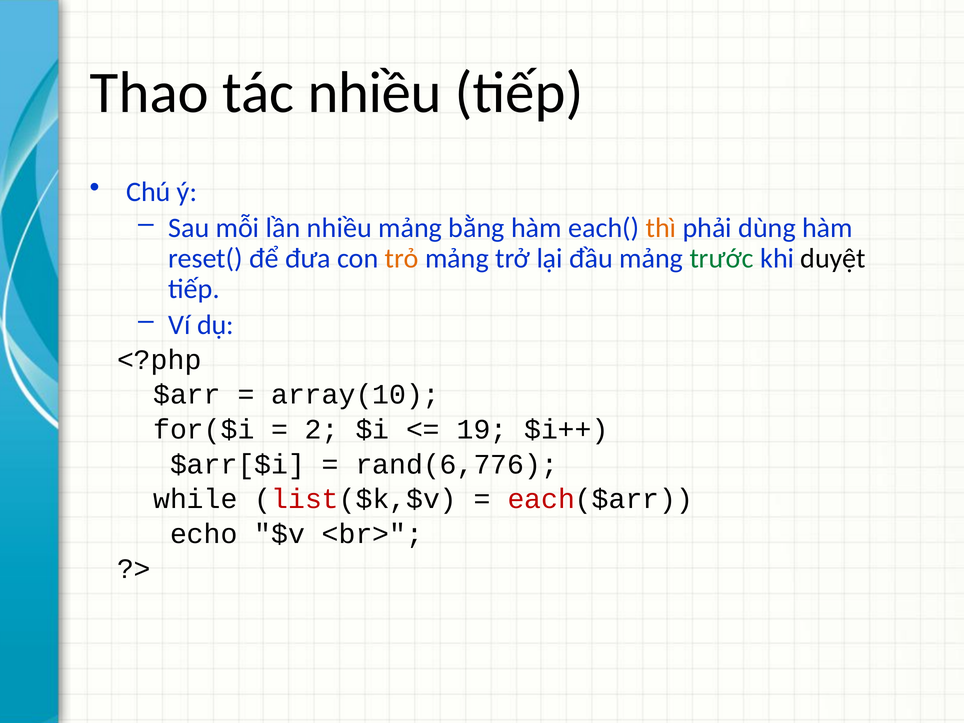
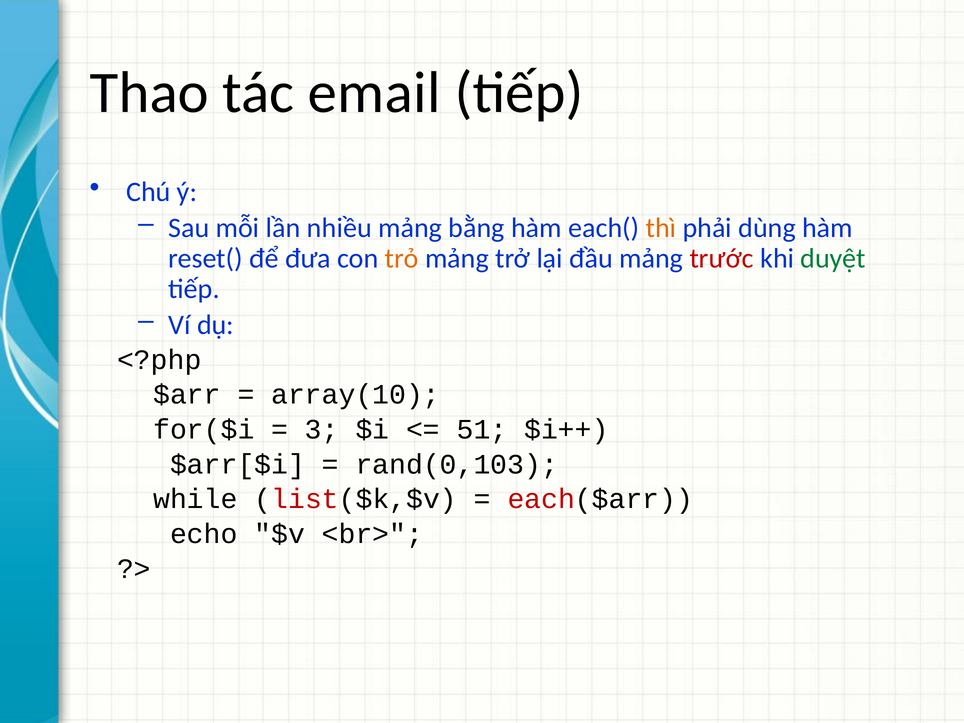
tác nhiều: nhiều -> email
trước colour: green -> red
duyệt colour: black -> green
2: 2 -> 3
19: 19 -> 51
rand(6,776: rand(6,776 -> rand(0,103
